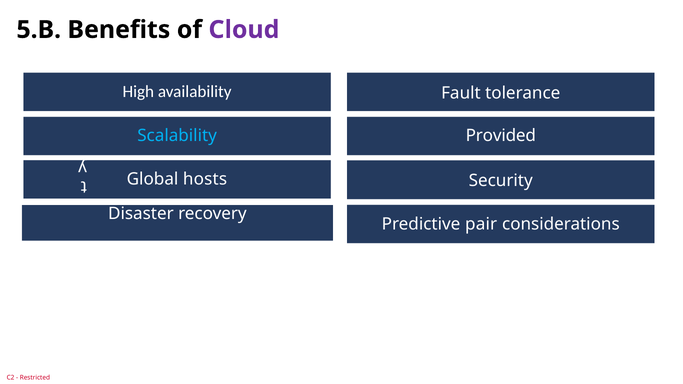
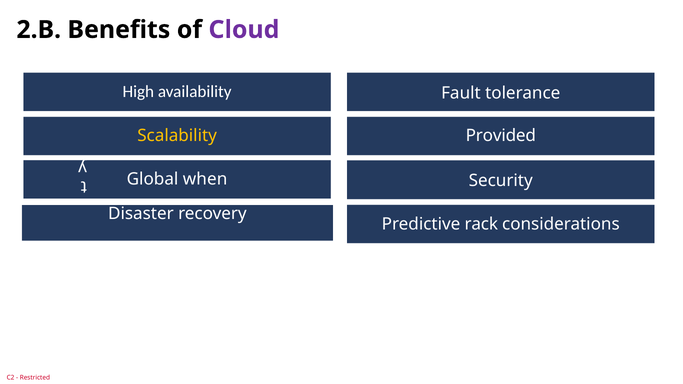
5.B: 5.B -> 2.B
Scalability colour: light blue -> yellow
hosts: hosts -> when
pair: pair -> rack
